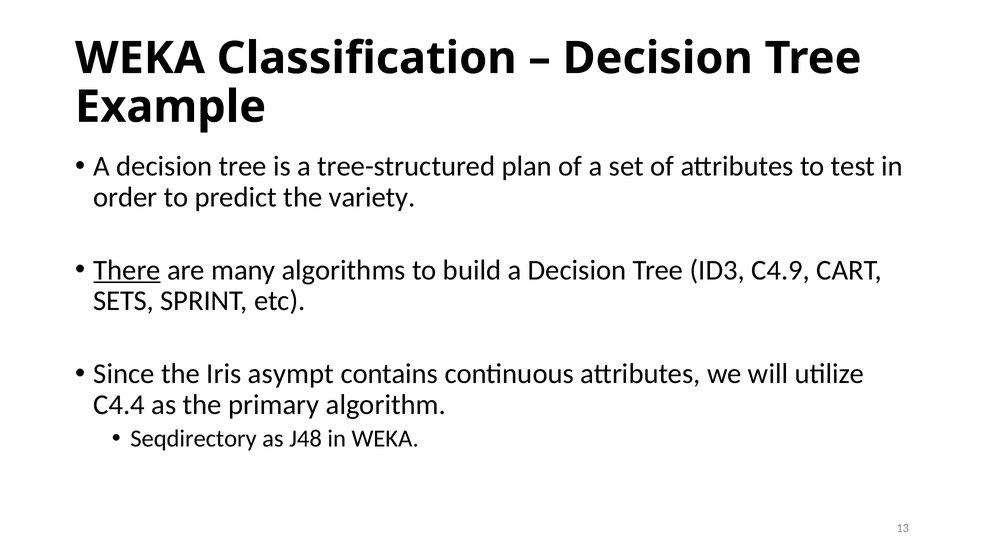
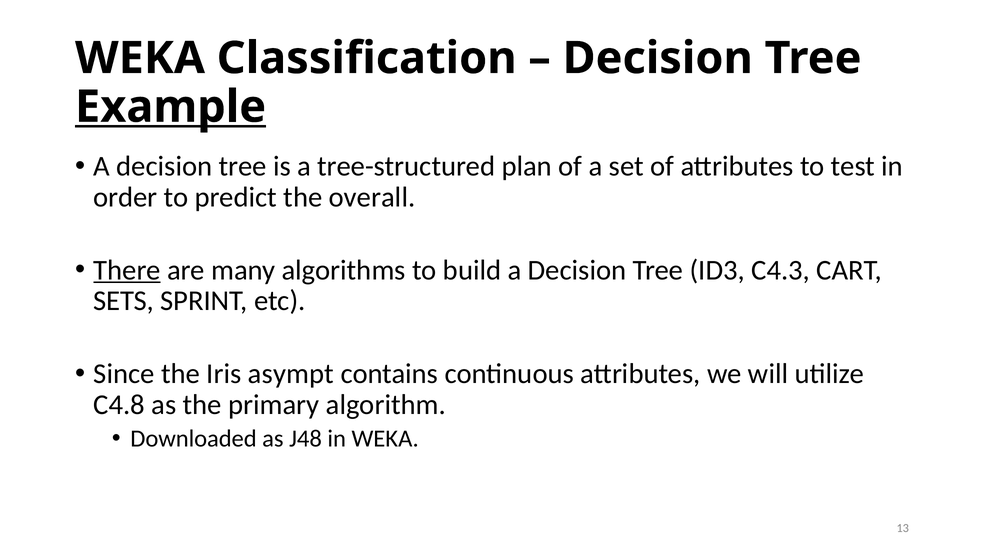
Example underline: none -> present
variety: variety -> overall
C4.9: C4.9 -> C4.3
C4.4: C4.4 -> C4.8
Seqdirectory: Seqdirectory -> Downloaded
